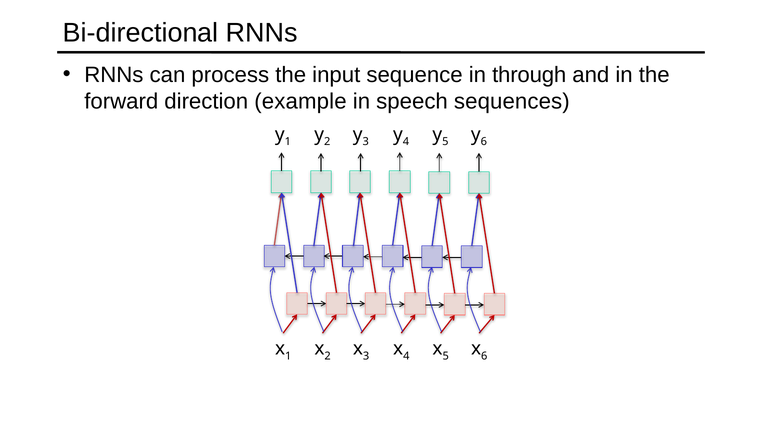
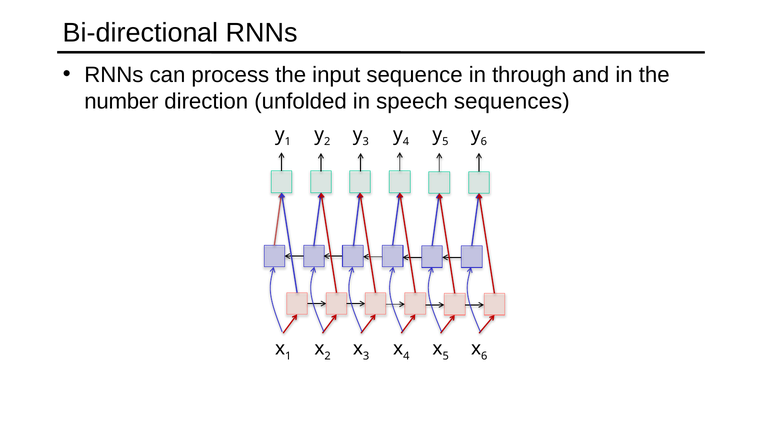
forward: forward -> number
example: example -> unfolded
